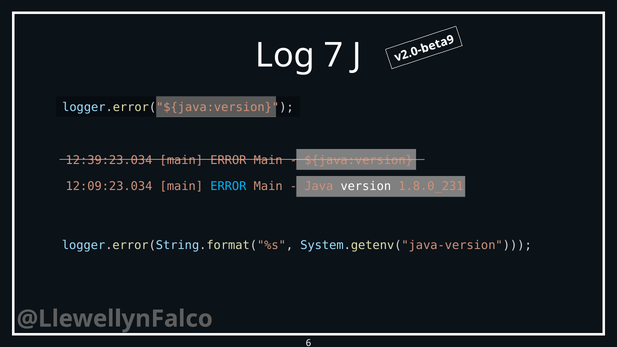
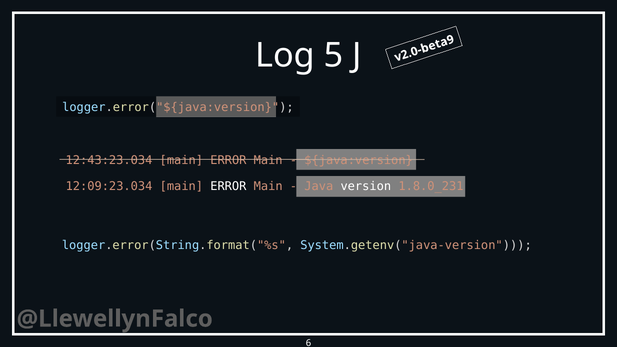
7: 7 -> 5
12:39:23.034: 12:39:23.034 -> 12:43:23.034
ERROR at (228, 186) colour: light blue -> white
